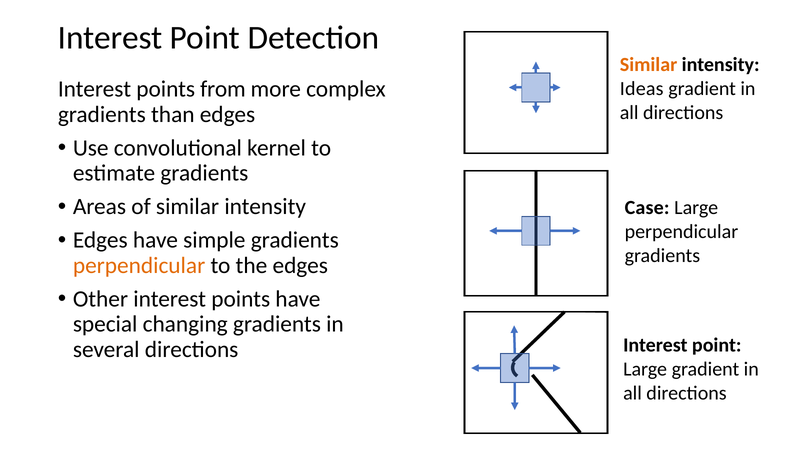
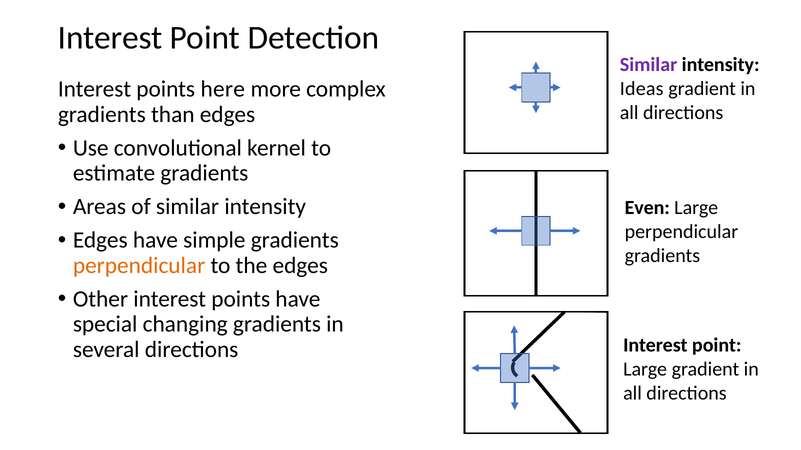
Similar at (649, 65) colour: orange -> purple
from: from -> here
Case: Case -> Even
